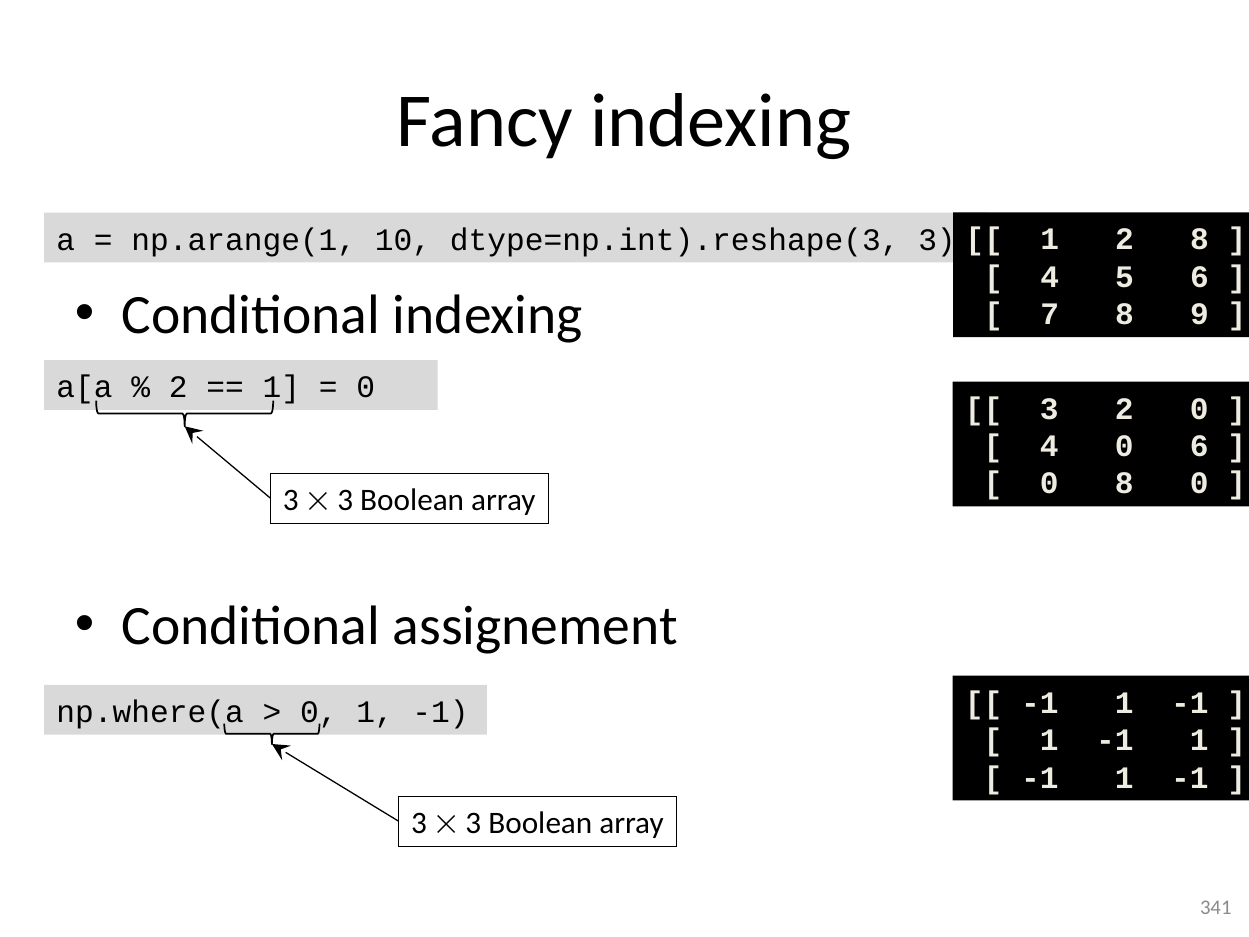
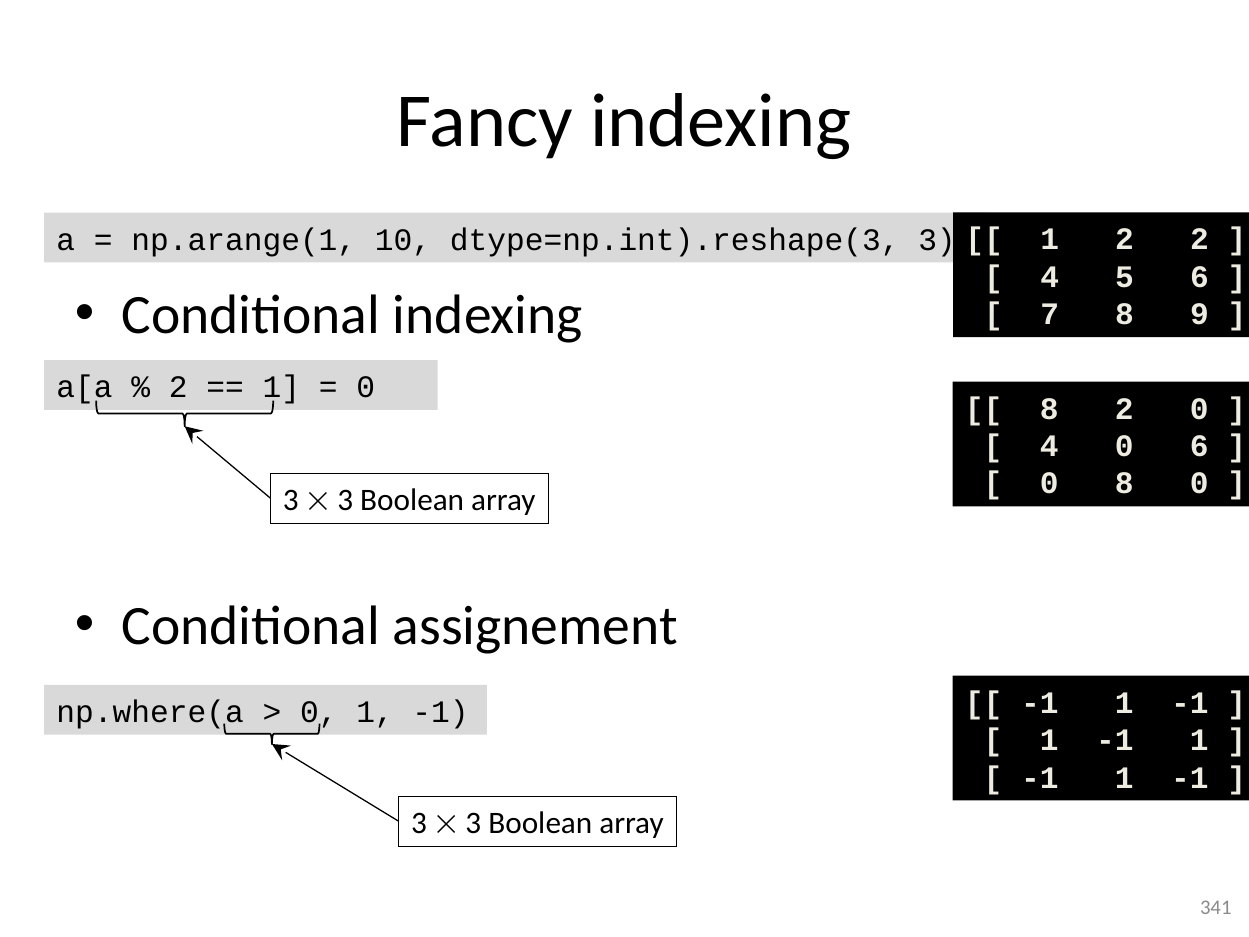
2 8: 8 -> 2
3 at (1049, 409): 3 -> 8
